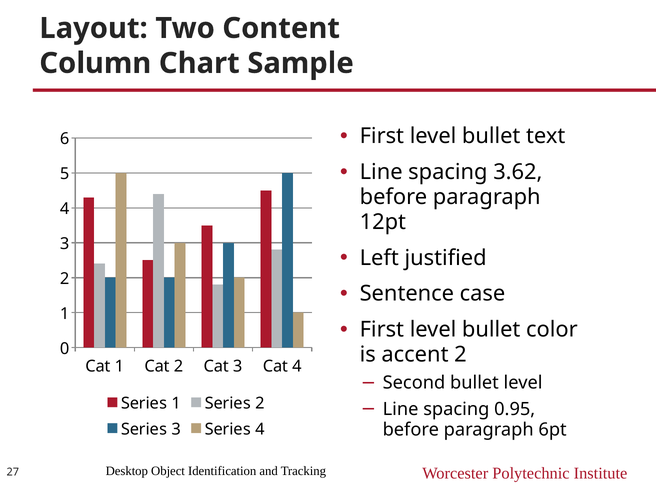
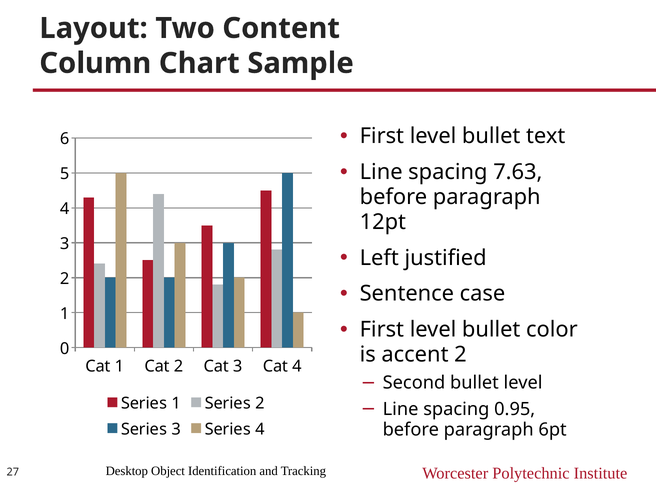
3.62: 3.62 -> 7.63
